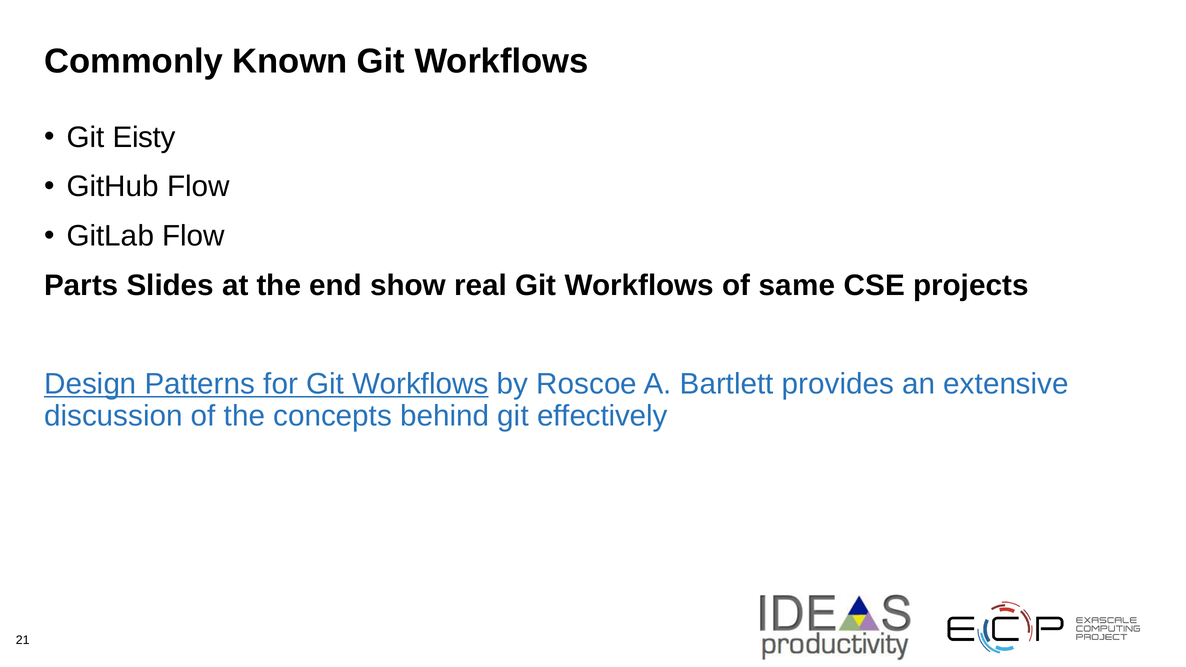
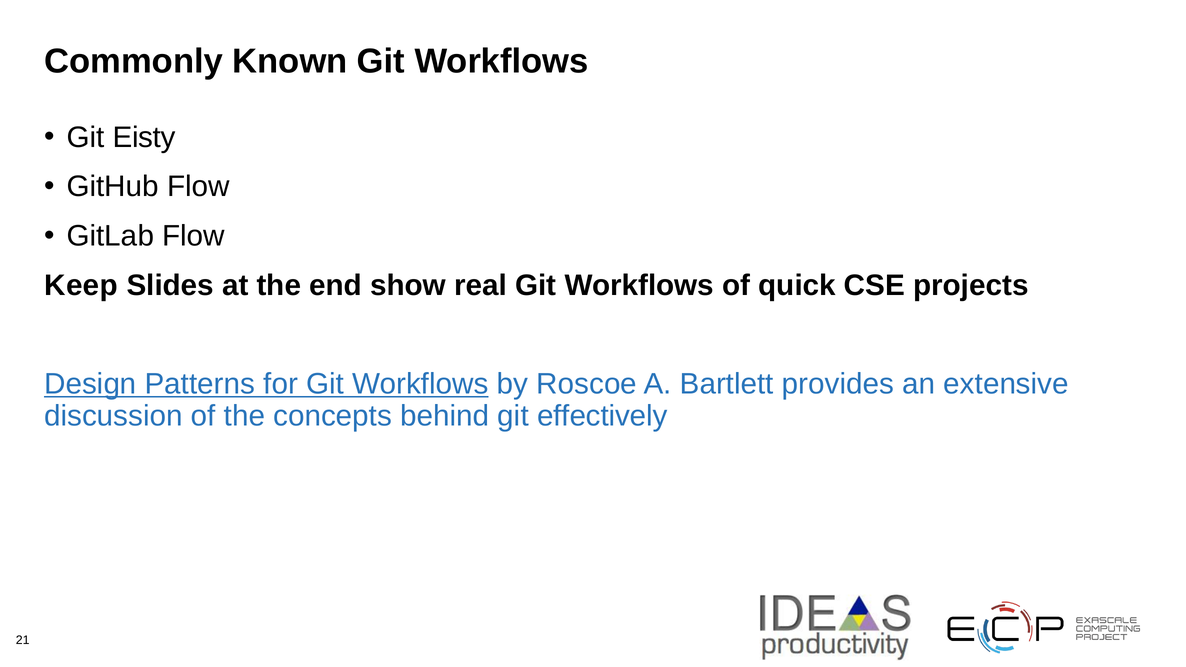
Parts: Parts -> Keep
same: same -> quick
